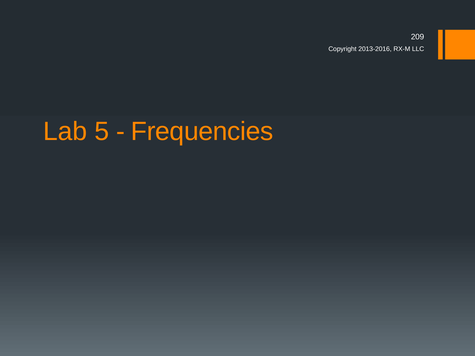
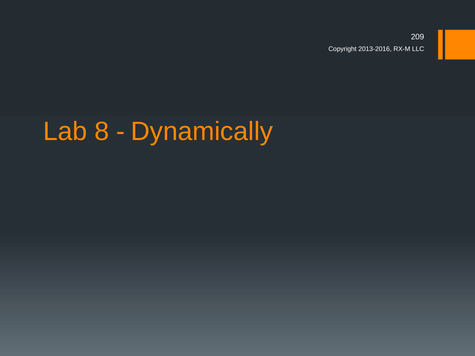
5: 5 -> 8
Frequencies: Frequencies -> Dynamically
